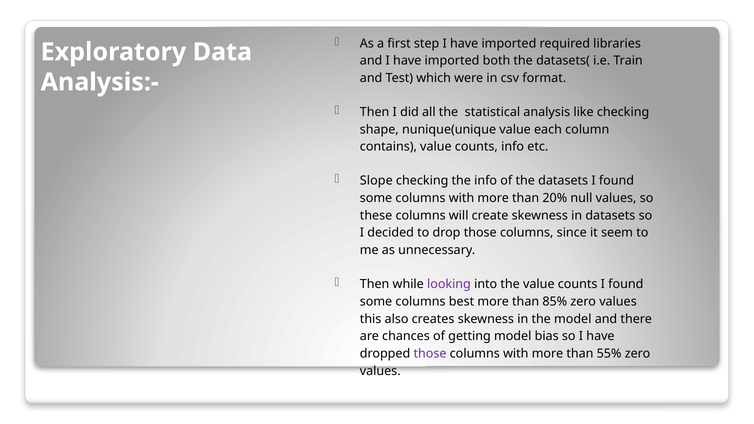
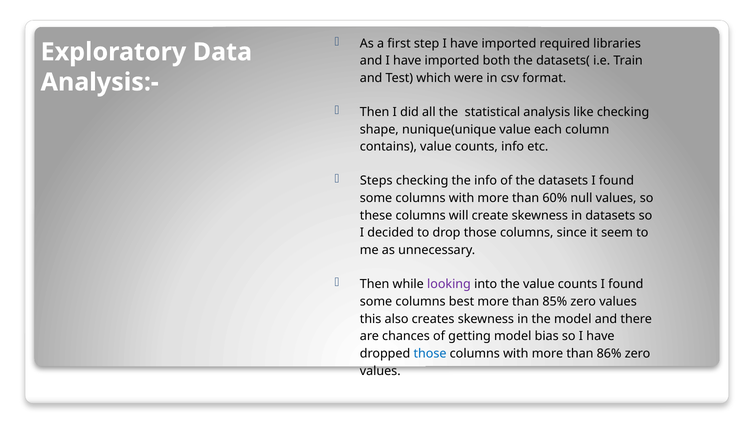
Slope: Slope -> Steps
20%: 20% -> 60%
those at (430, 354) colour: purple -> blue
55%: 55% -> 86%
